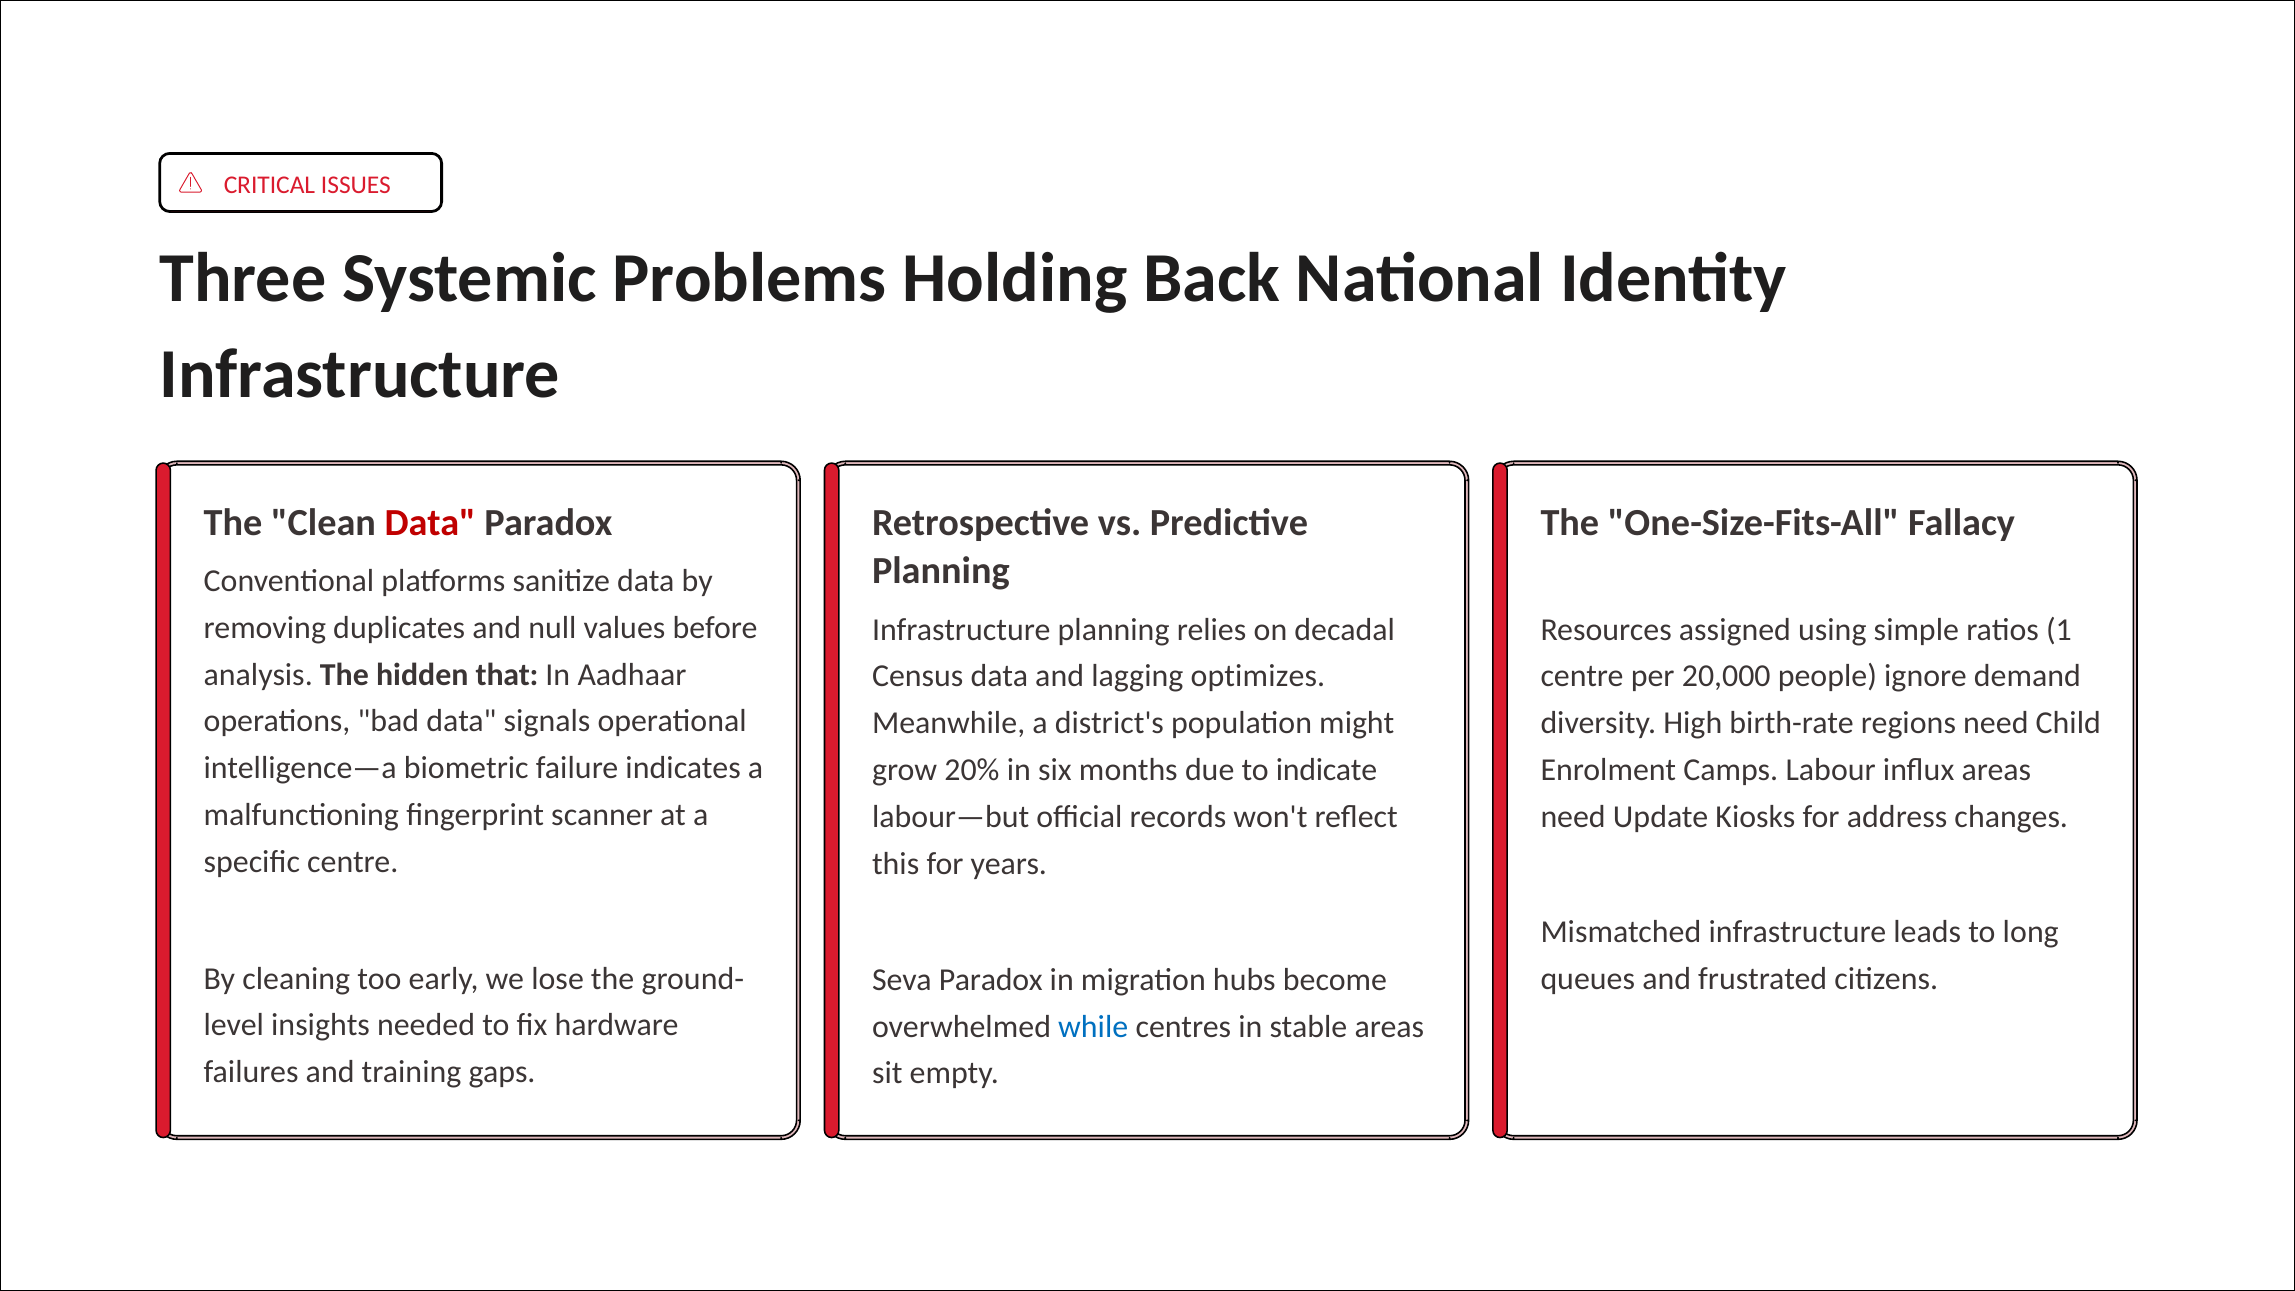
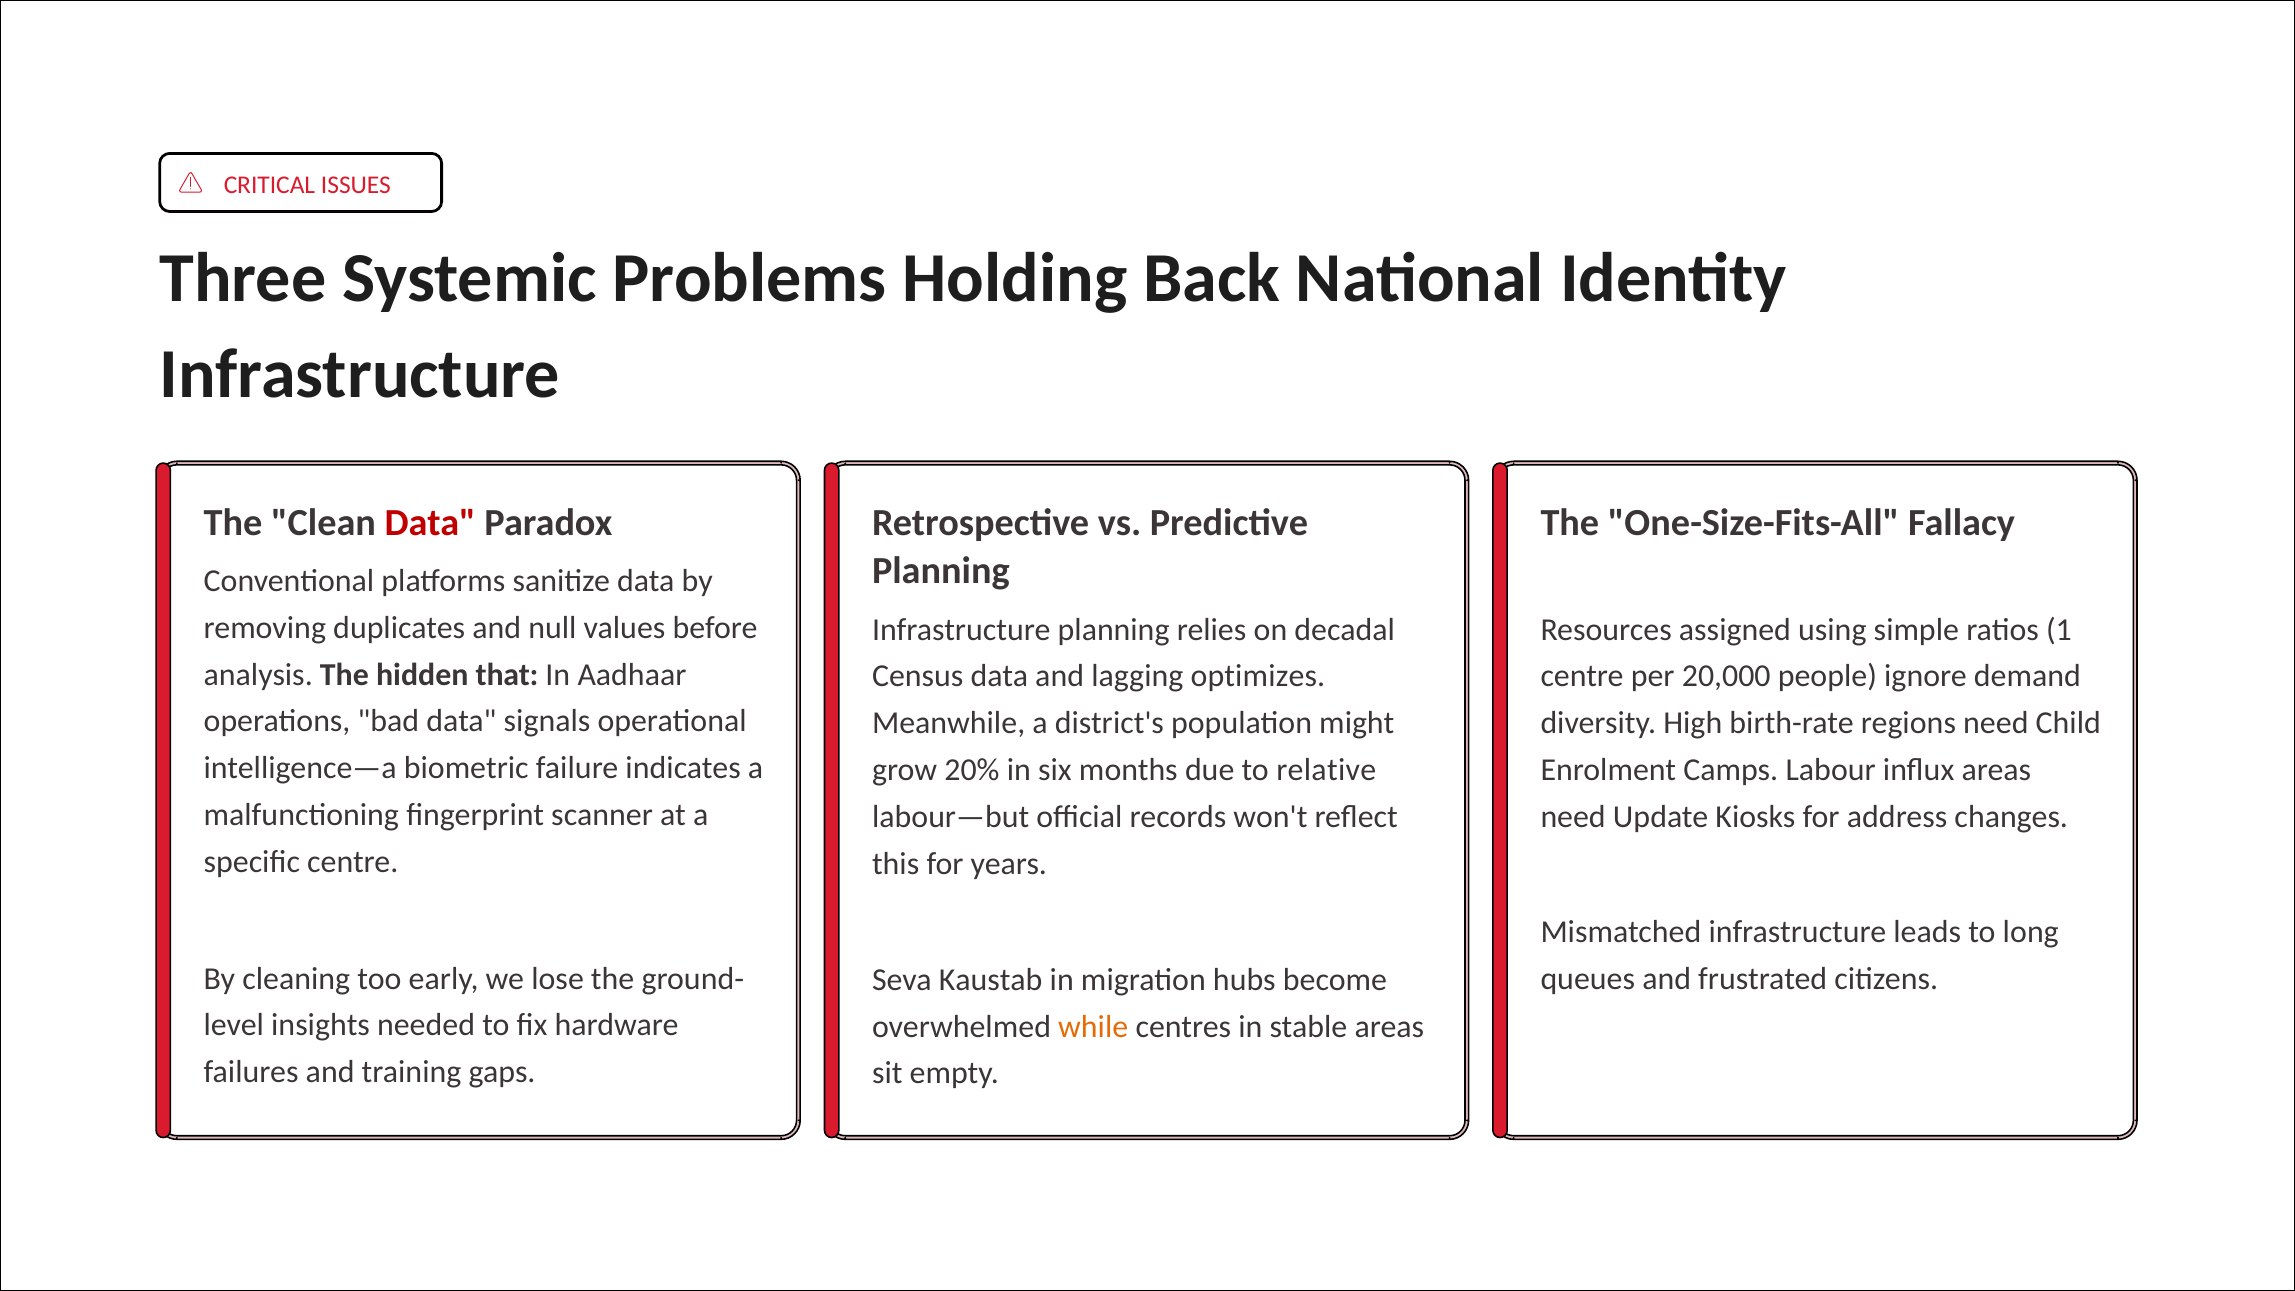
indicate: indicate -> relative
Seva Paradox: Paradox -> Kaustab
while colour: blue -> orange
